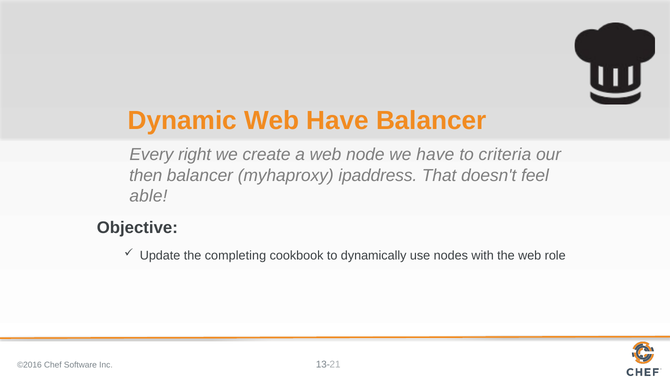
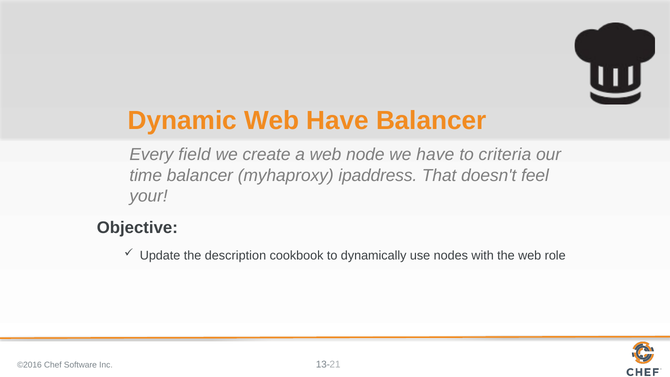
right: right -> field
then: then -> time
able: able -> your
completing: completing -> description
